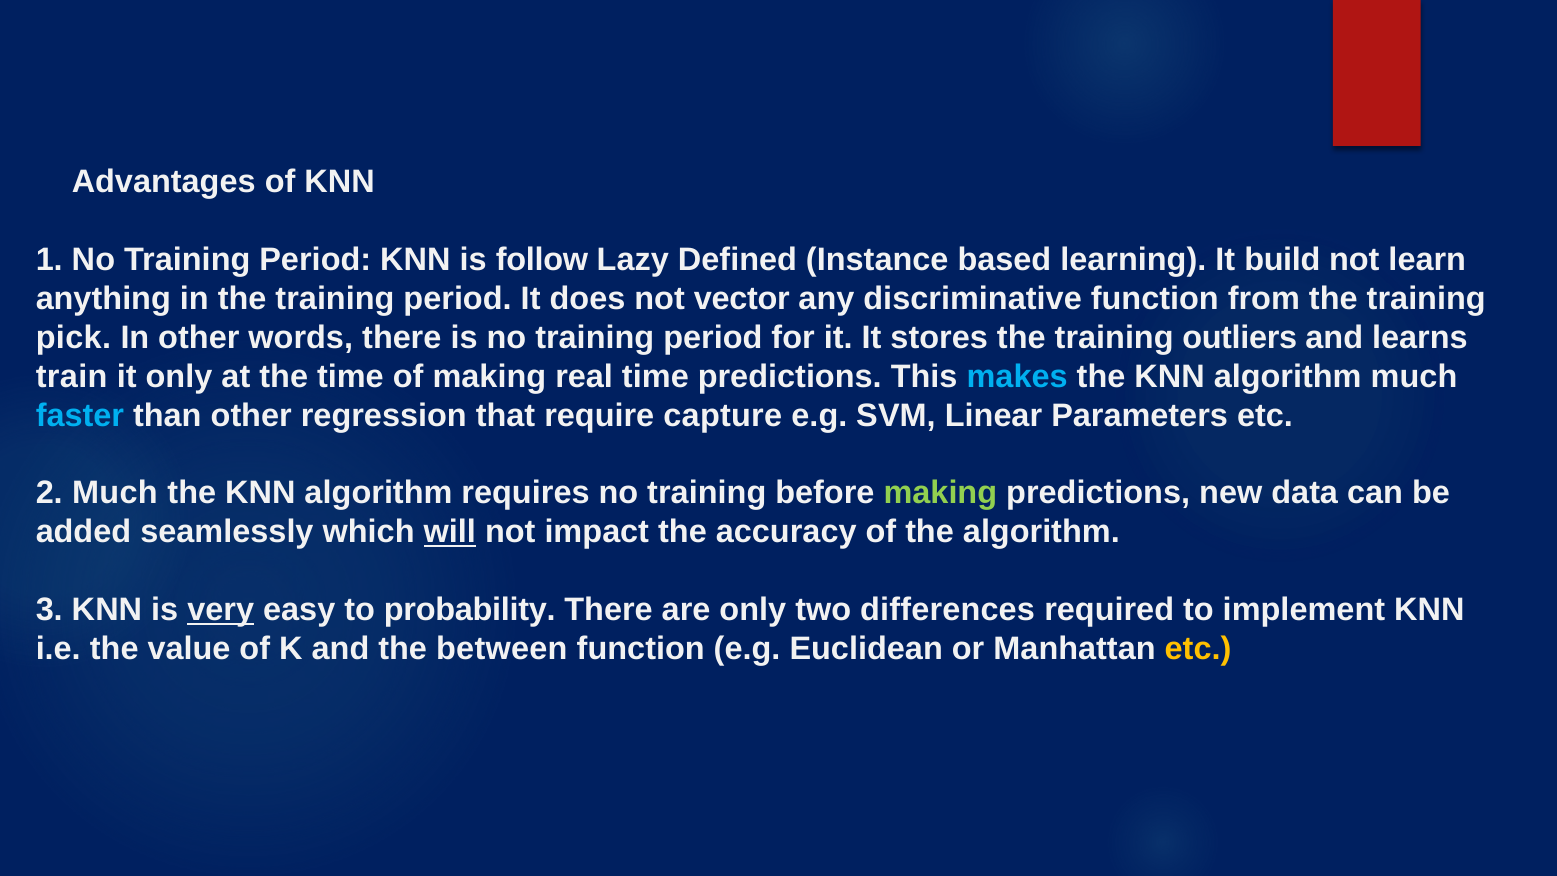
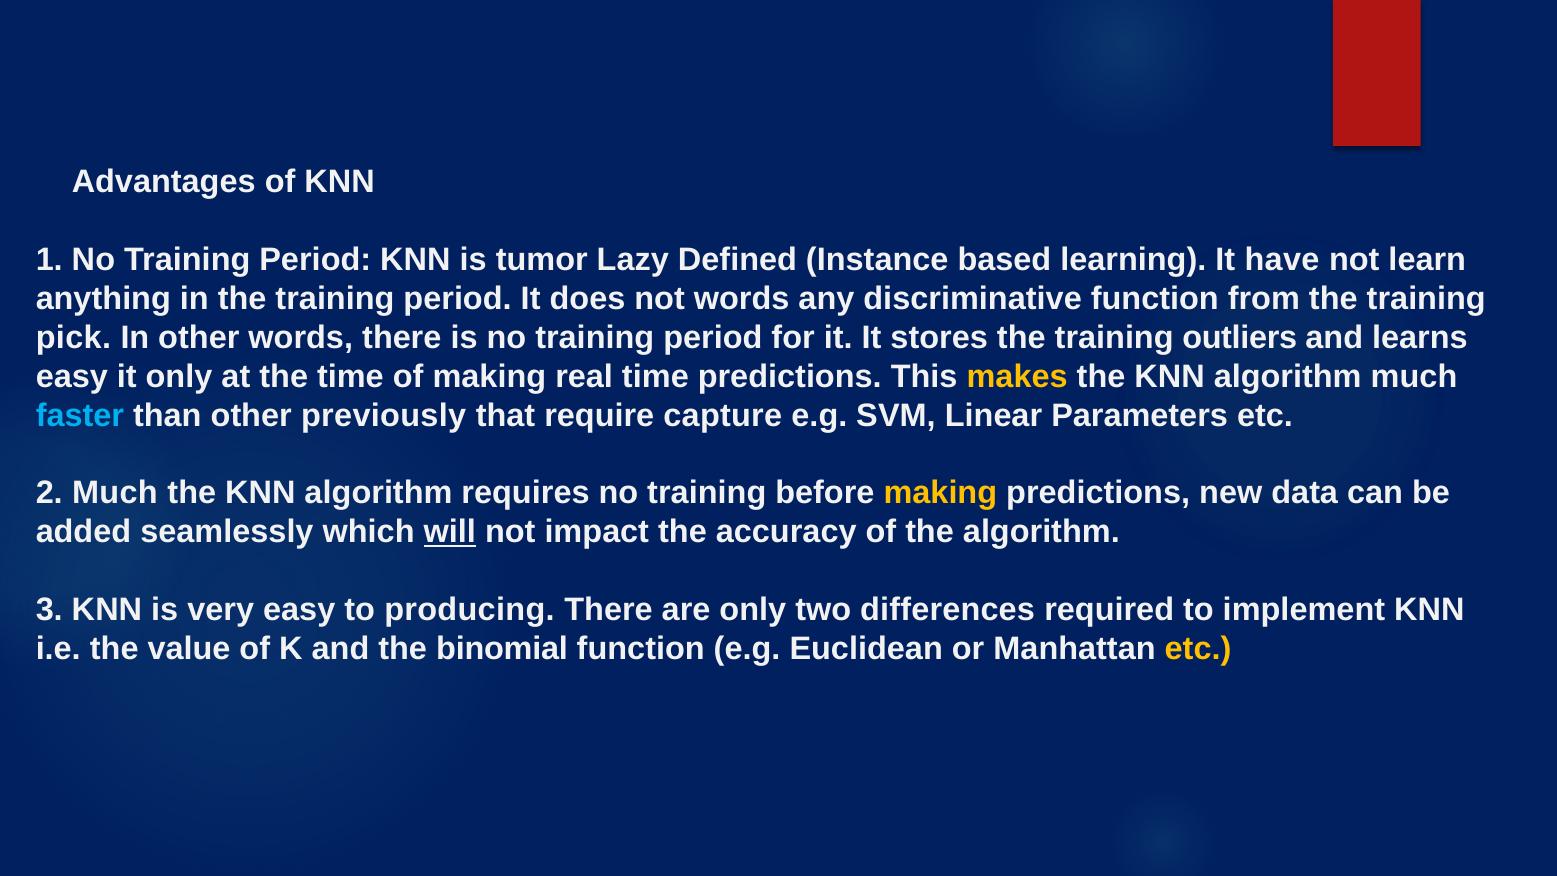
follow: follow -> tumor
build: build -> have
not vector: vector -> words
train at (72, 376): train -> easy
makes colour: light blue -> yellow
regression: regression -> previously
making at (940, 493) colour: light green -> yellow
very underline: present -> none
probability: probability -> producing
between: between -> binomial
